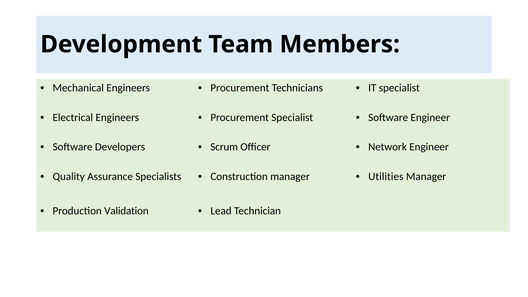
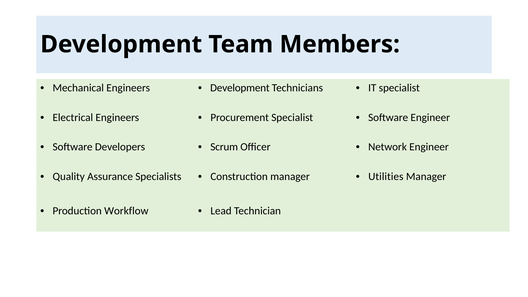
Procurement at (240, 88): Procurement -> Development
Validation: Validation -> Workflow
